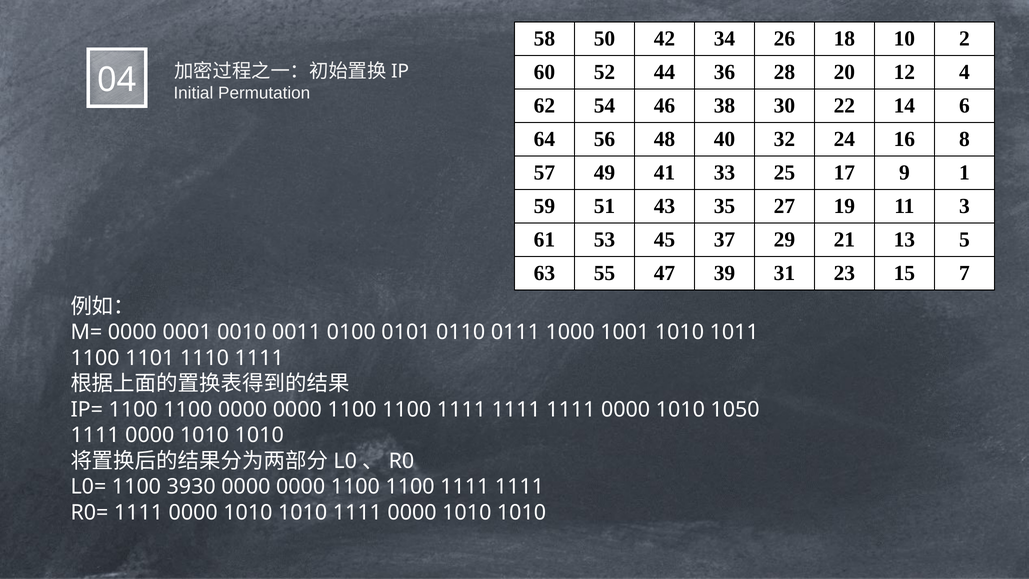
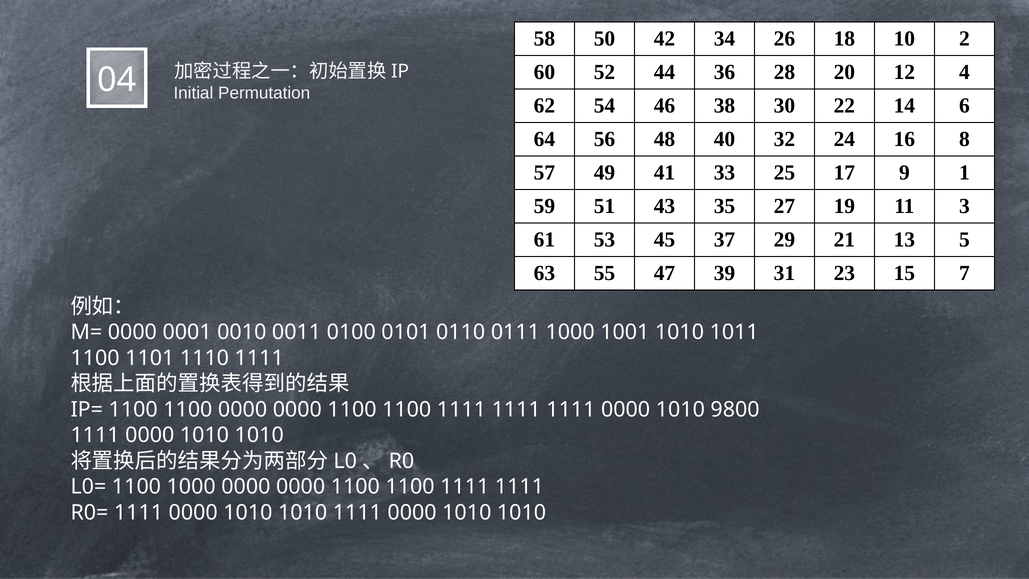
1050: 1050 -> 9800
1100 3930: 3930 -> 1000
